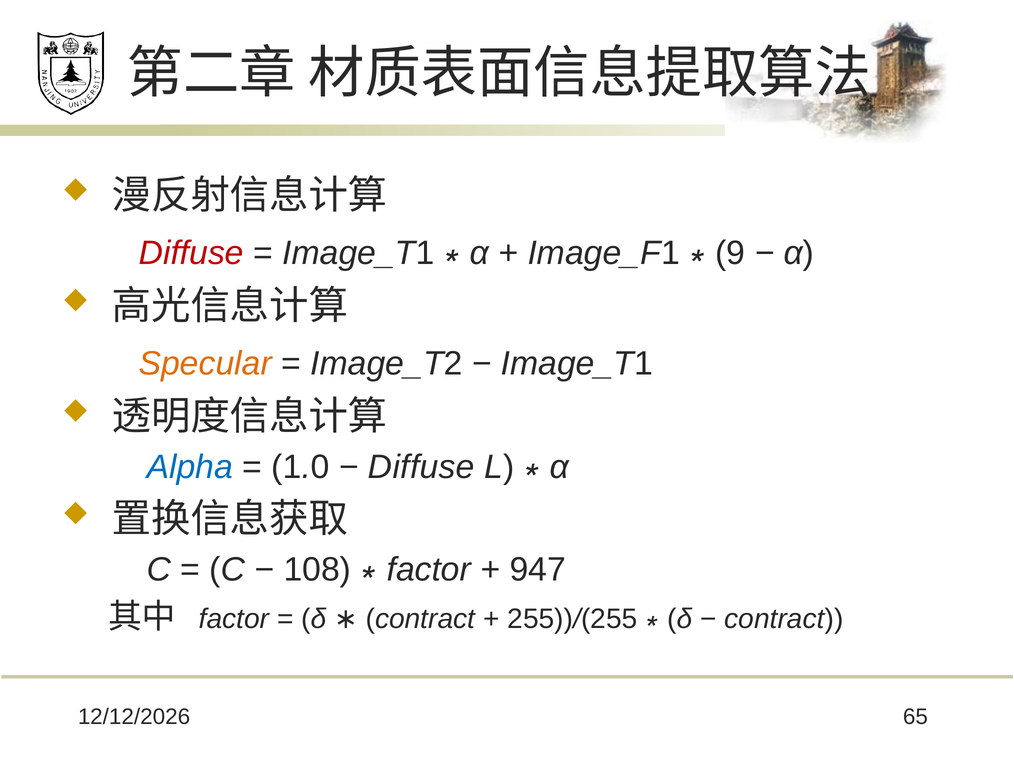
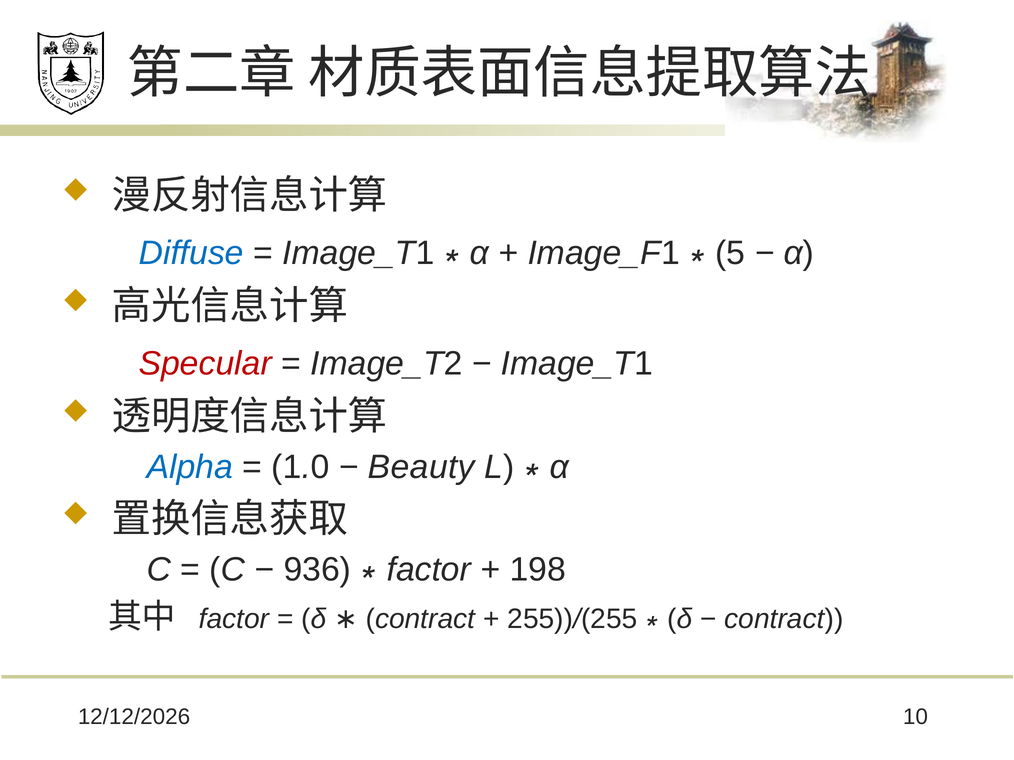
Diffuse at (191, 253) colour: red -> blue
9: 9 -> 5
Specular colour: orange -> red
Diffuse at (421, 467): Diffuse -> Beauty
108: 108 -> 936
947: 947 -> 198
65: 65 -> 10
